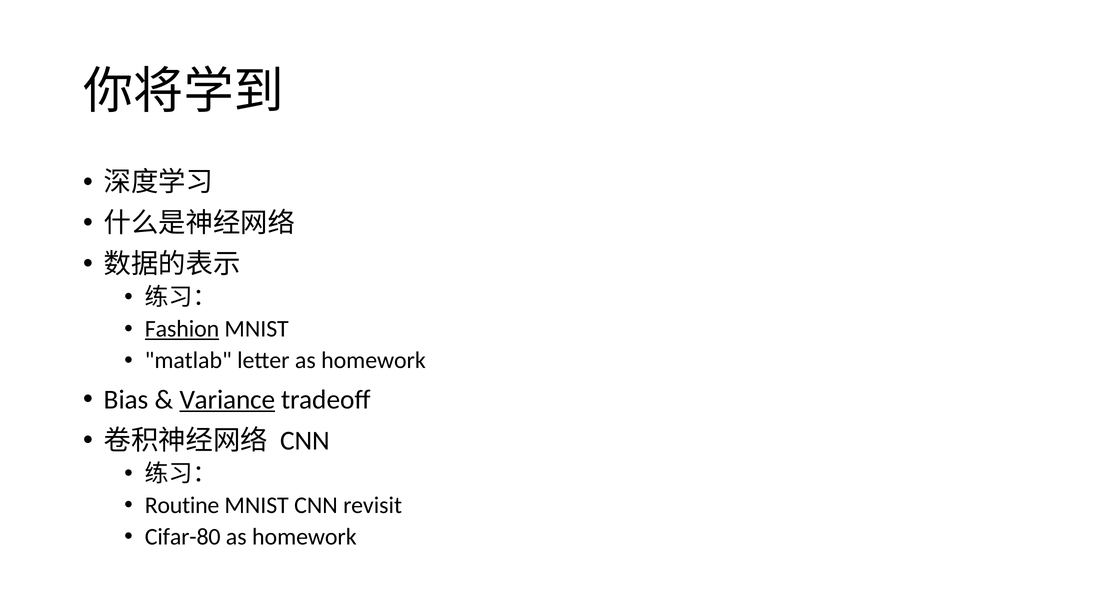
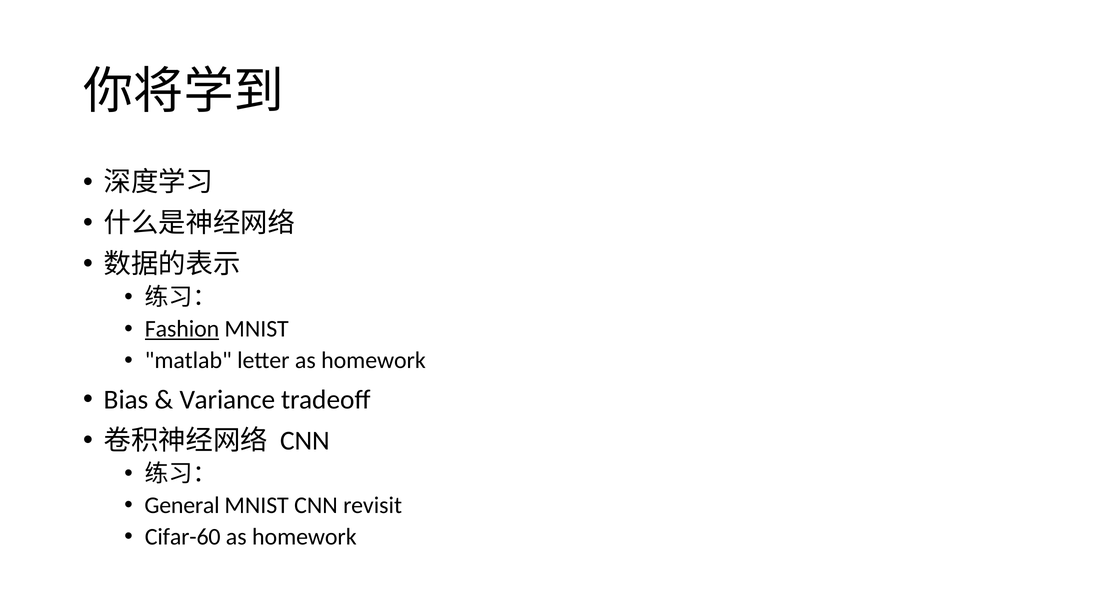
Variance underline: present -> none
Routine: Routine -> General
Cifar-80: Cifar-80 -> Cifar-60
